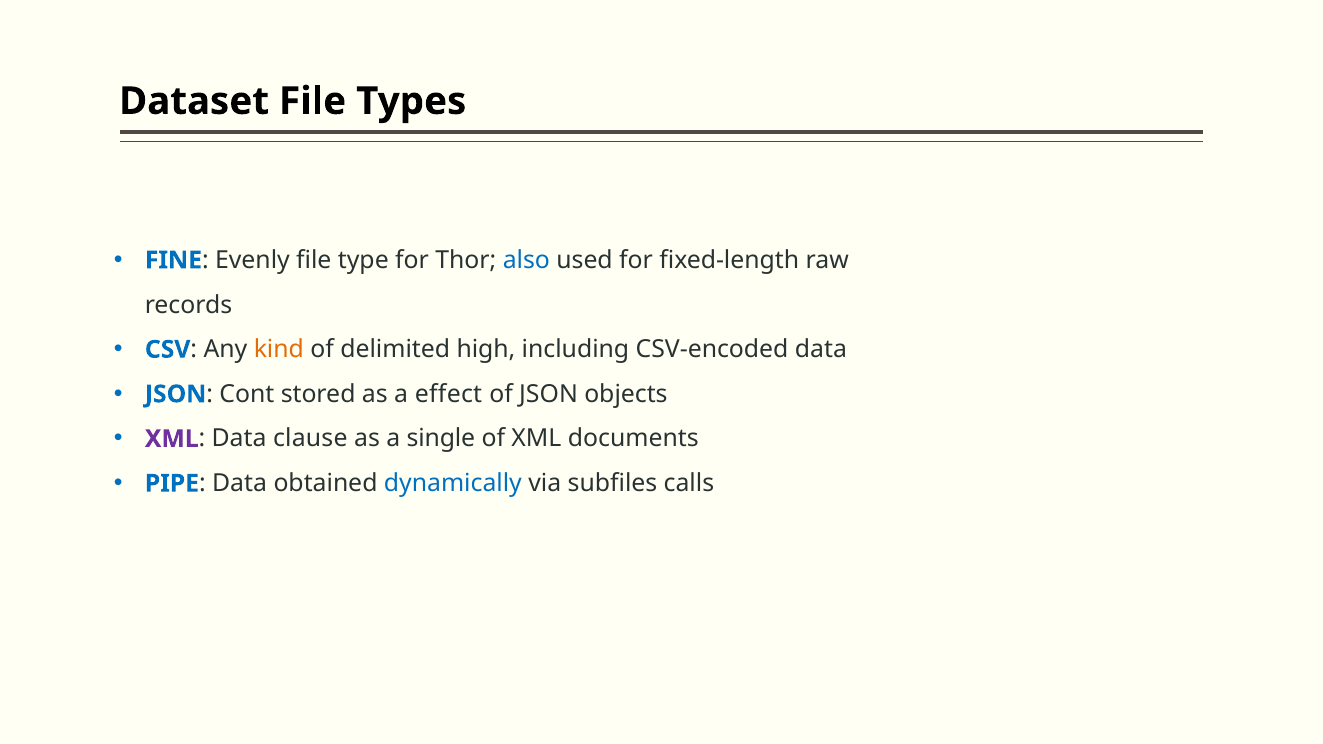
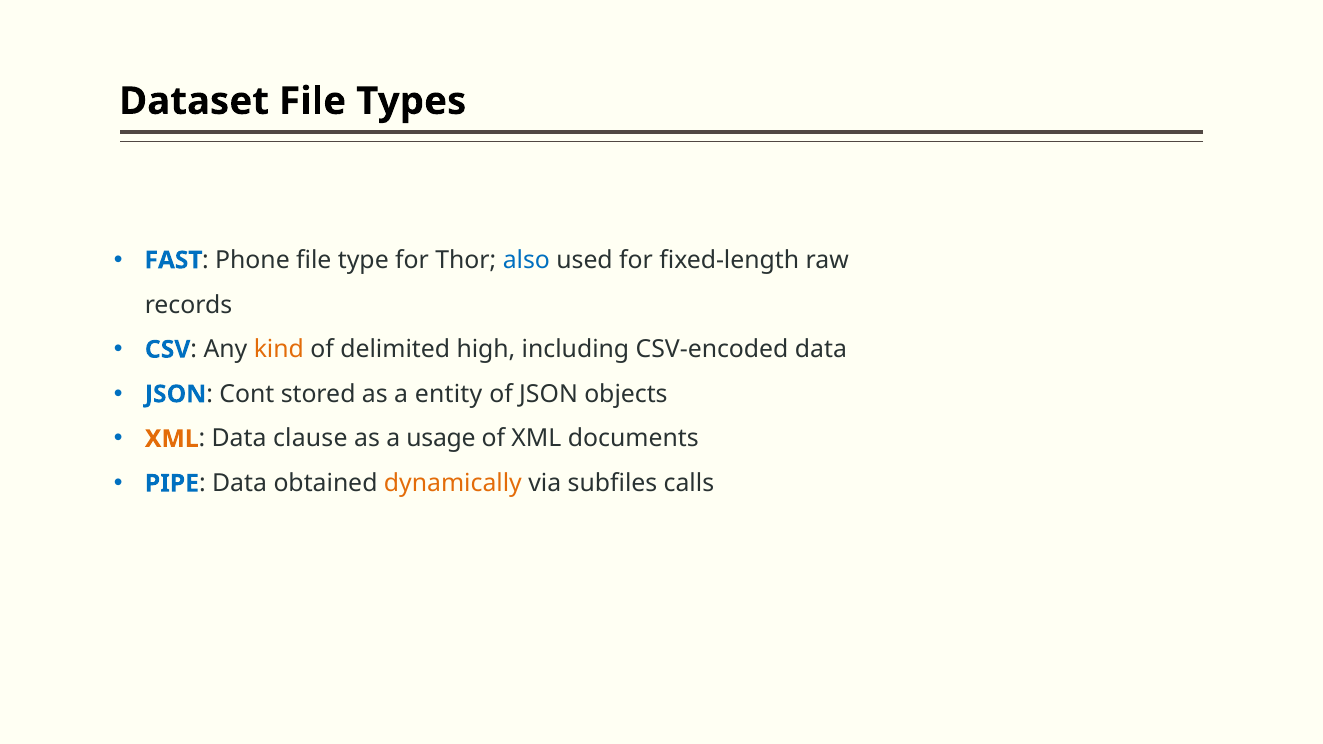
FINE: FINE -> FAST
Evenly: Evenly -> Phone
effect: effect -> entity
XML at (172, 439) colour: purple -> orange
single: single -> usage
dynamically colour: blue -> orange
